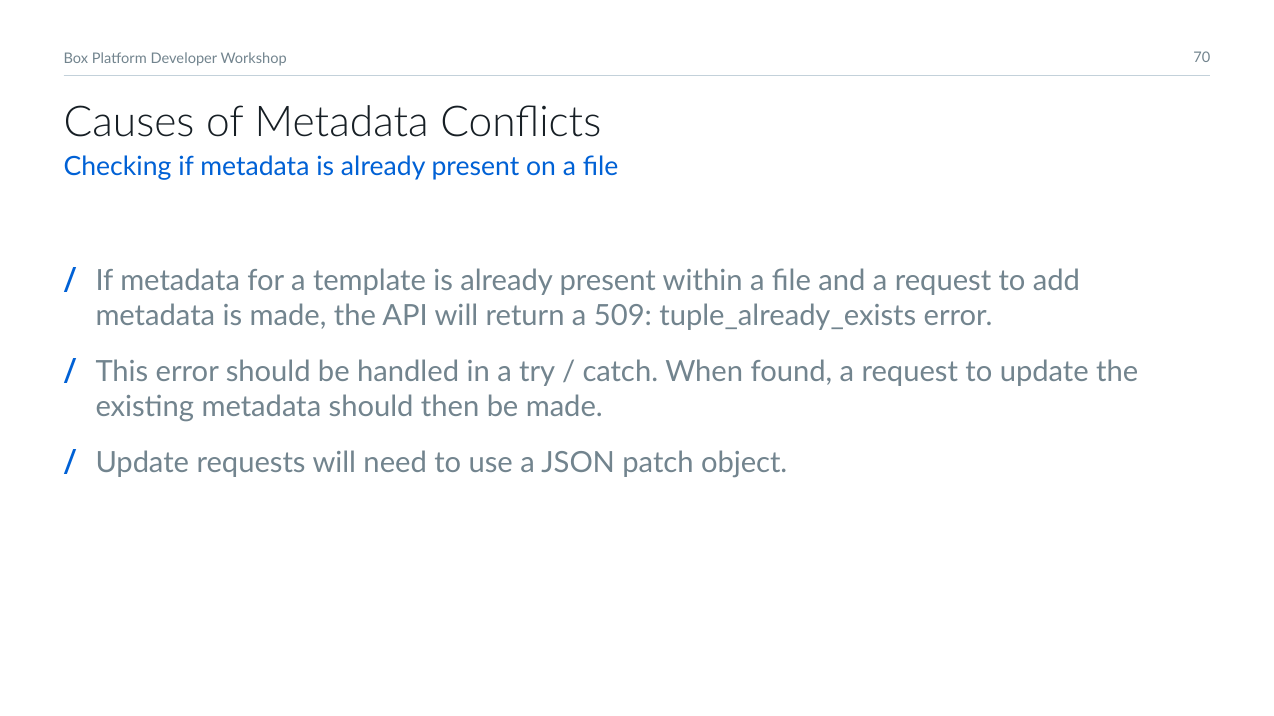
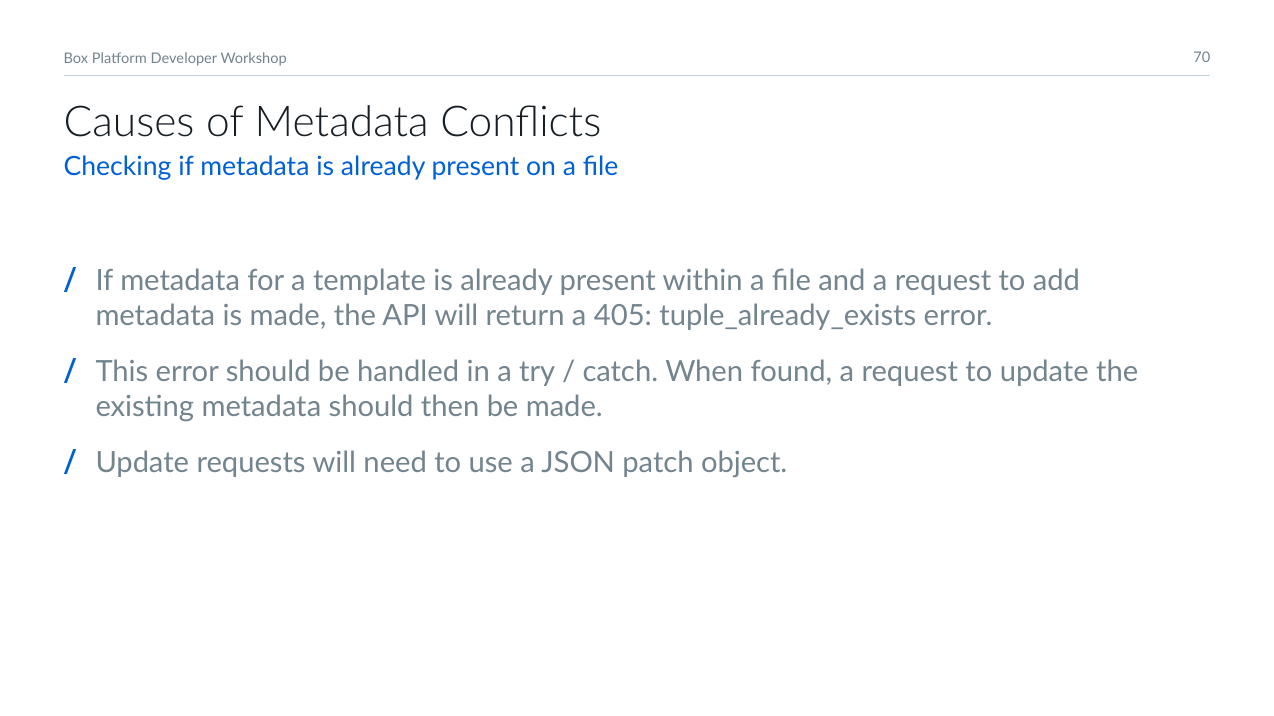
509: 509 -> 405
